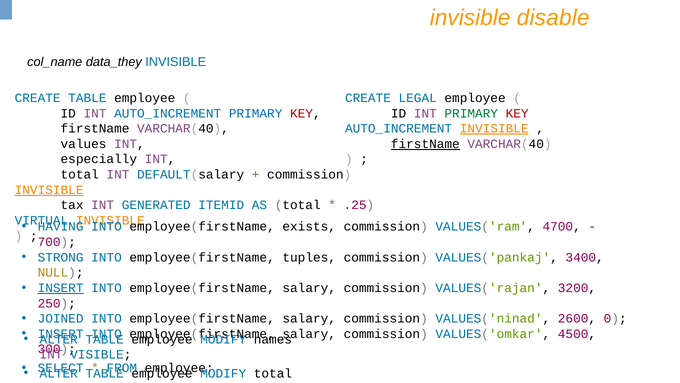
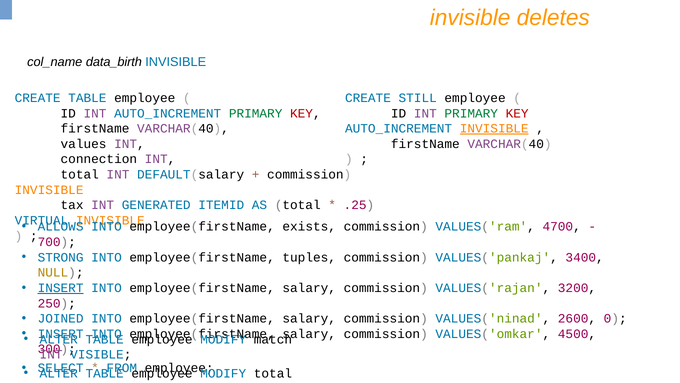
disable: disable -> deletes
data_they: data_they -> data_birth
LEGAL: LEGAL -> STILL
PRIMARY at (256, 113) colour: blue -> green
firstName at (425, 144) underline: present -> none
especially: especially -> connection
INVISIBLE at (49, 190) underline: present -> none
HAVING: HAVING -> ALLOWS
names: names -> match
